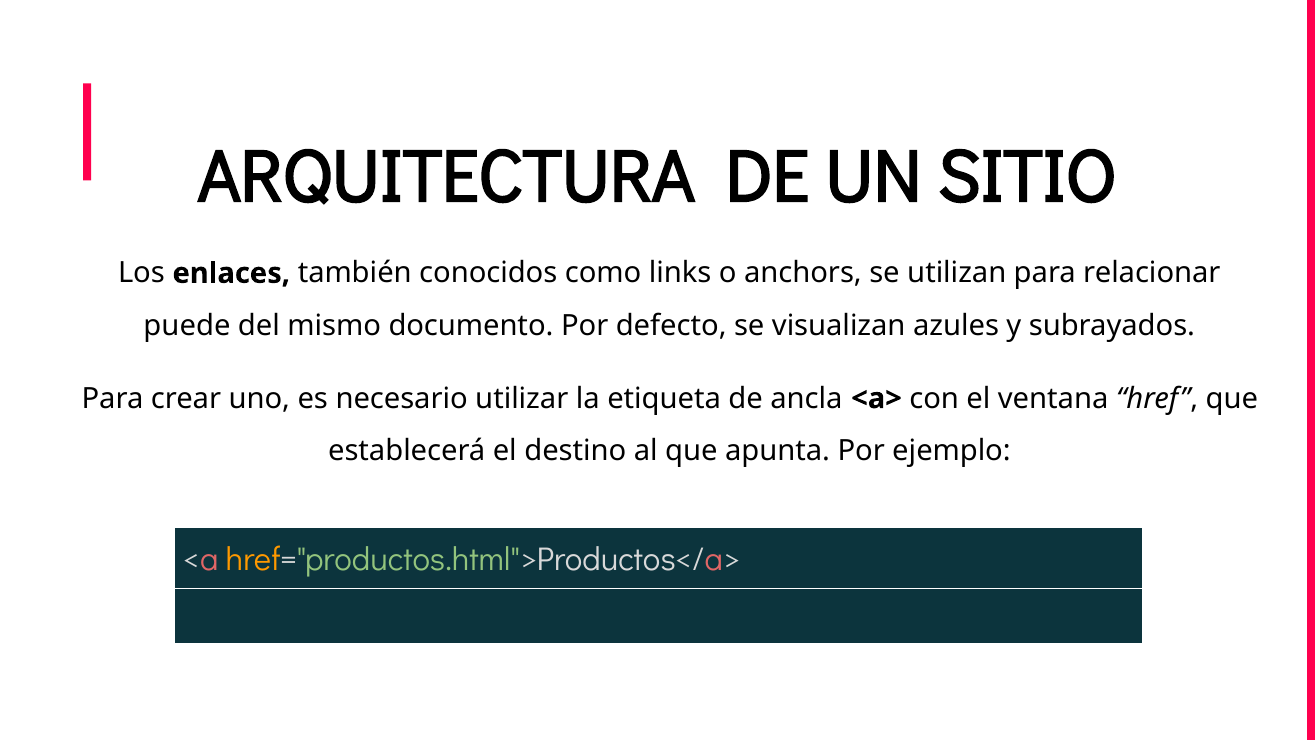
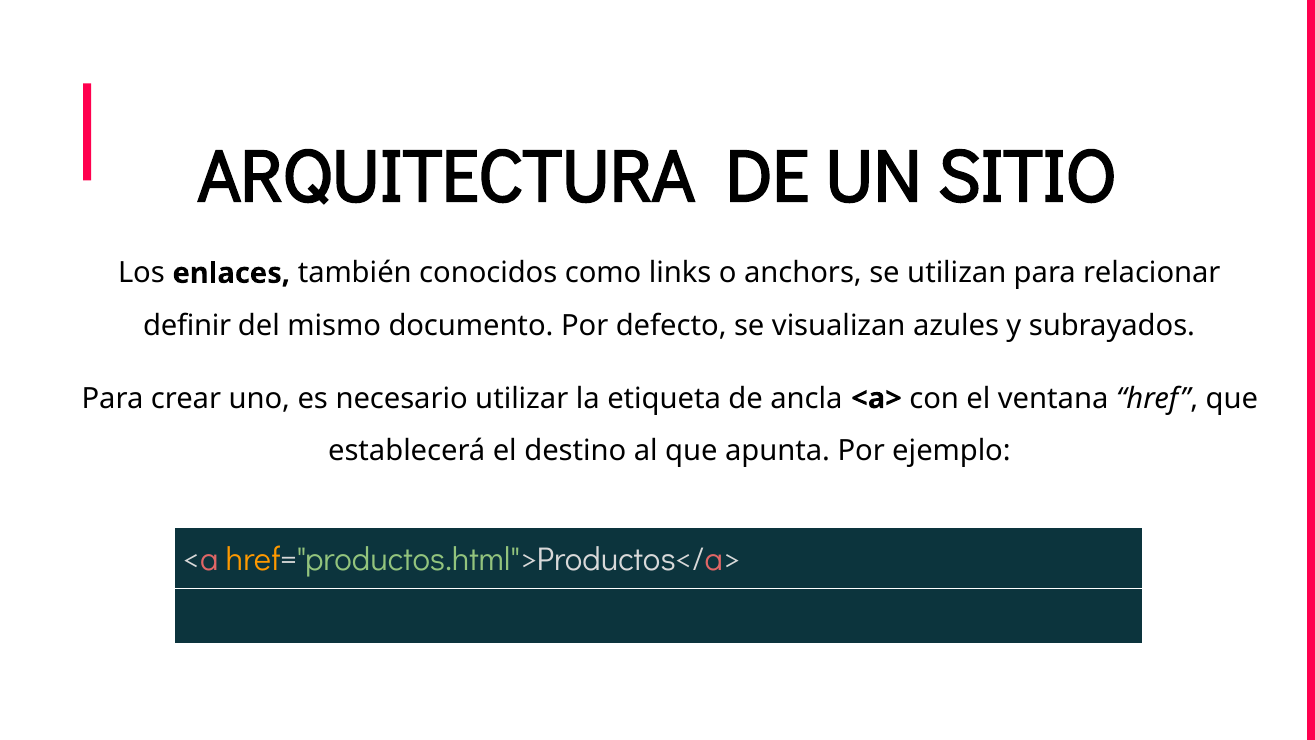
puede: puede -> definir
